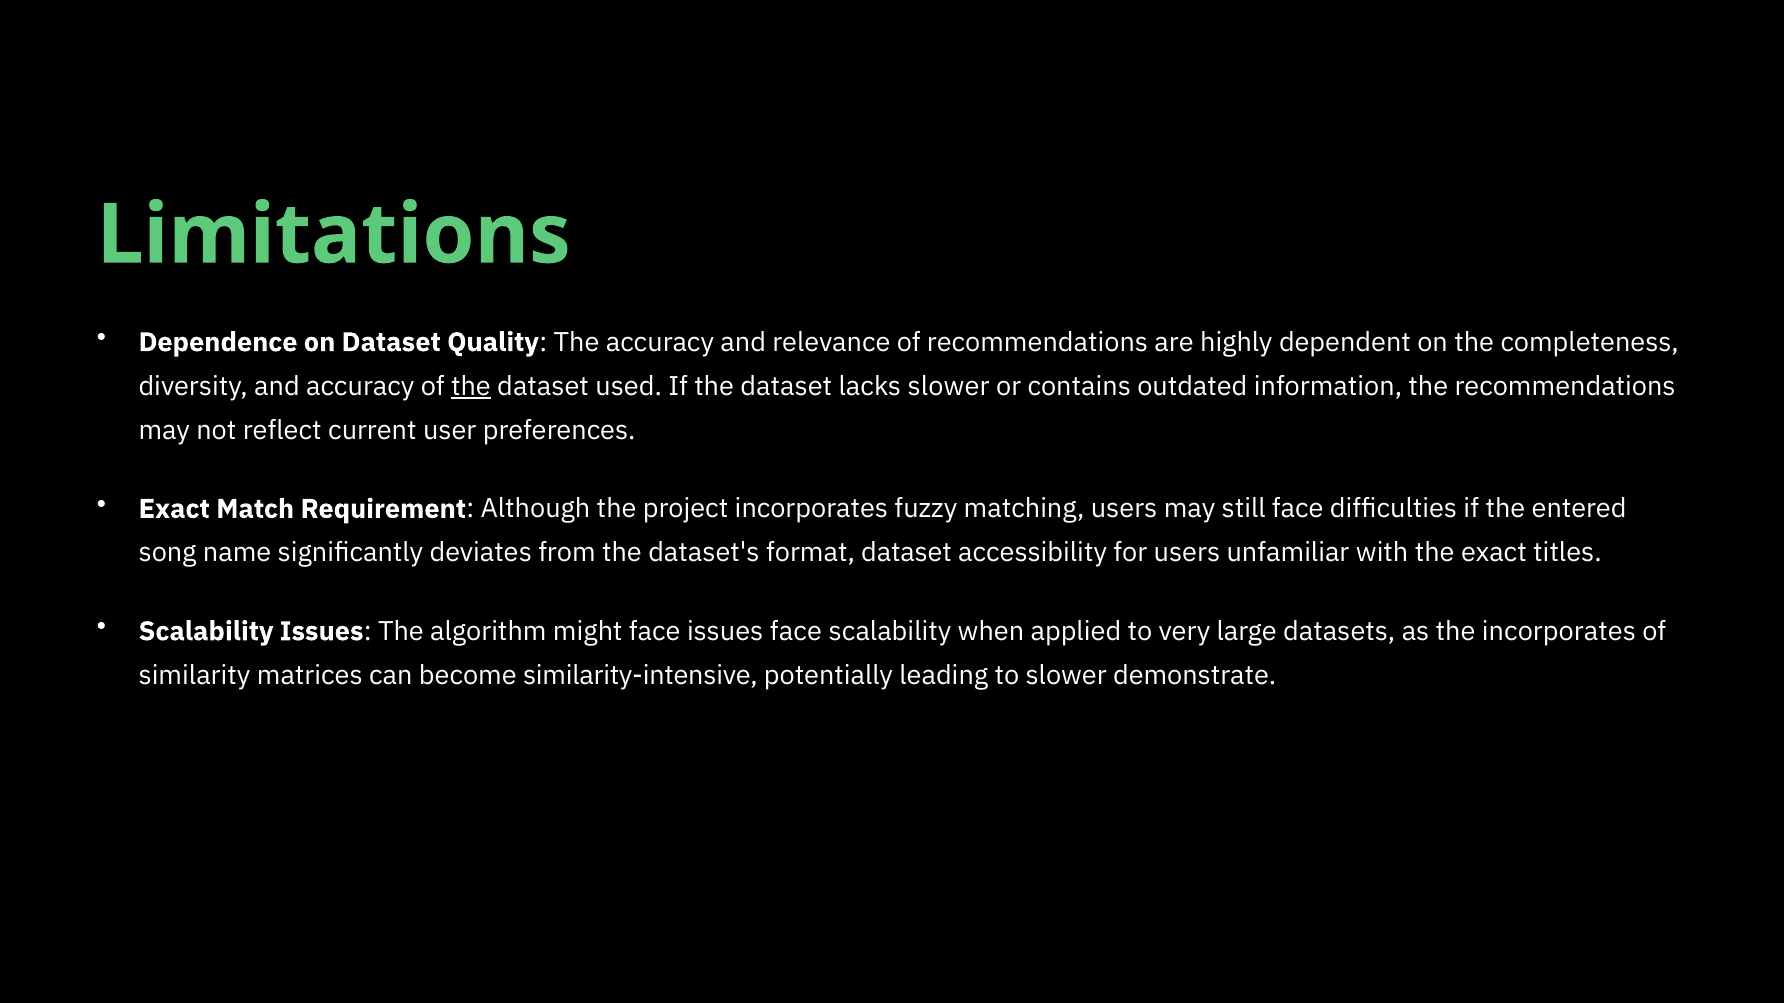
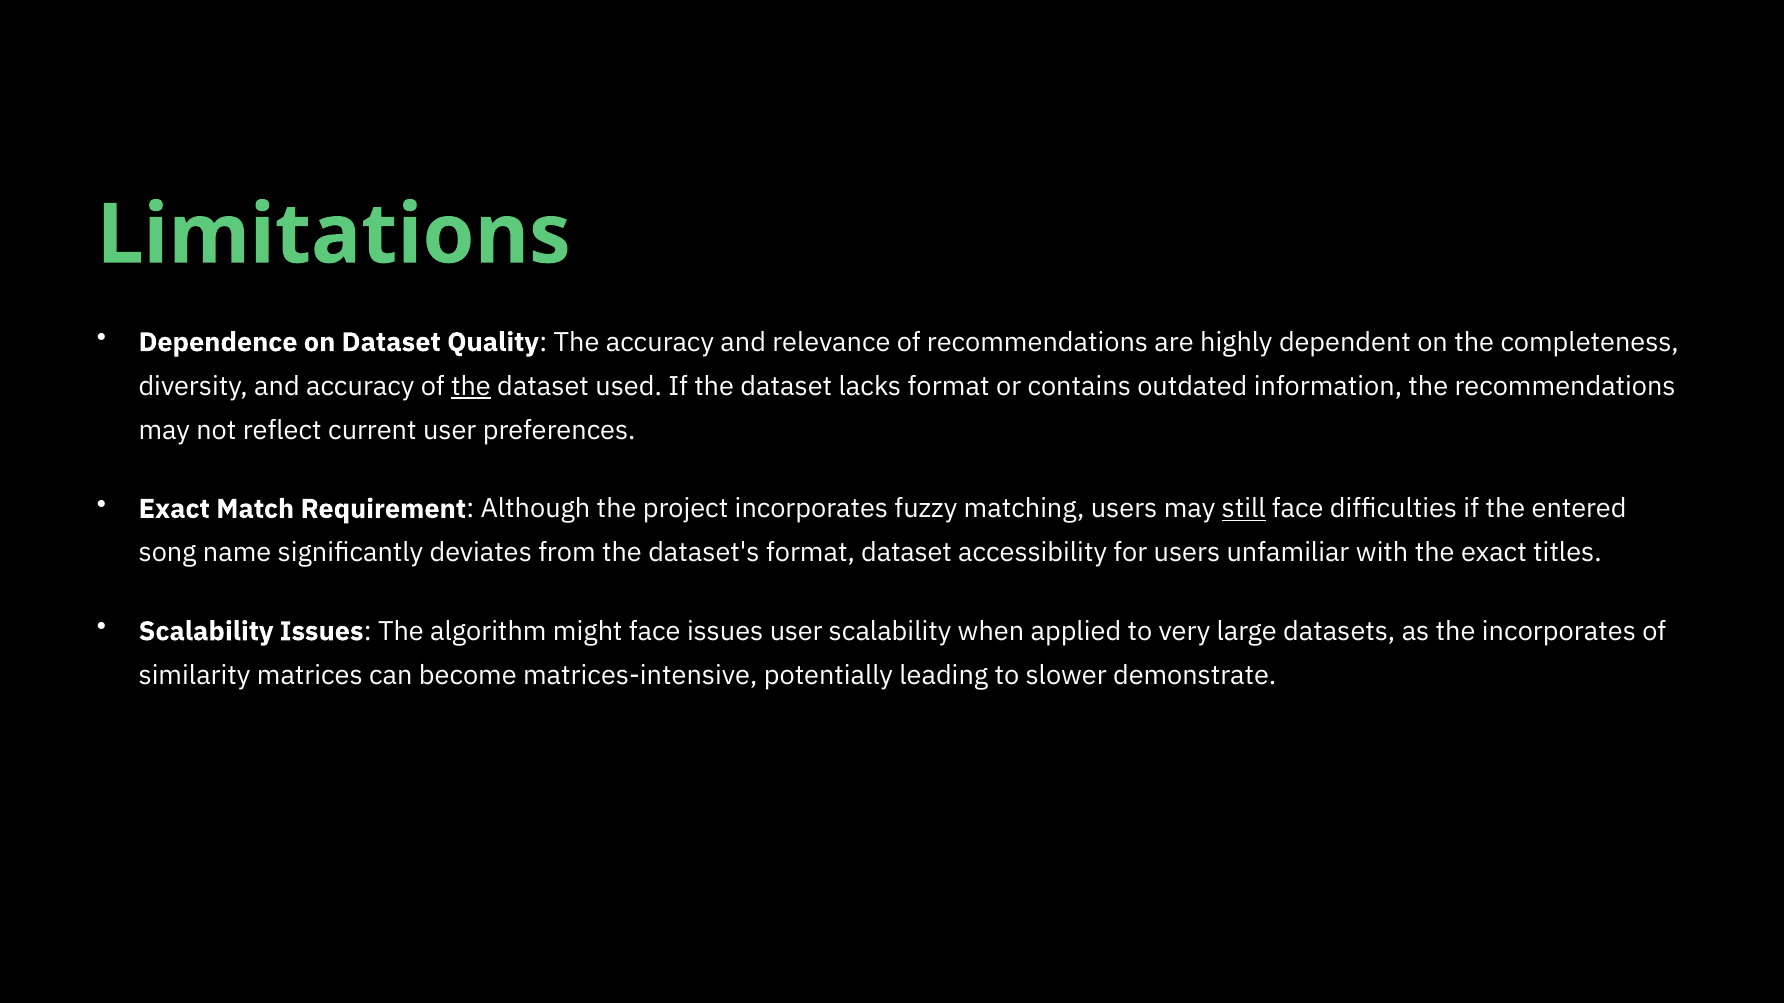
lacks slower: slower -> format
still underline: none -> present
issues face: face -> user
similarity-intensive: similarity-intensive -> matrices-intensive
